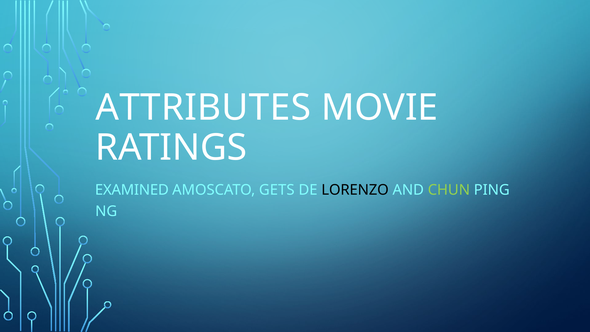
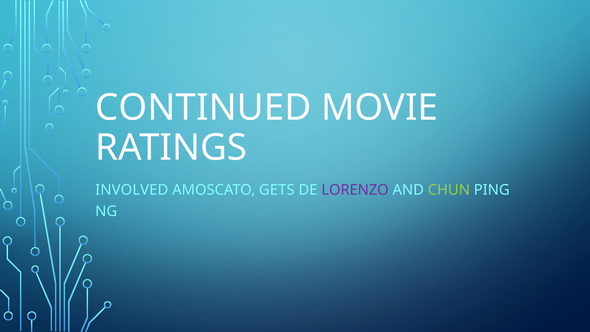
ATTRIBUTES: ATTRIBUTES -> CONTINUED
EXAMINED: EXAMINED -> INVOLVED
LORENZO colour: black -> purple
